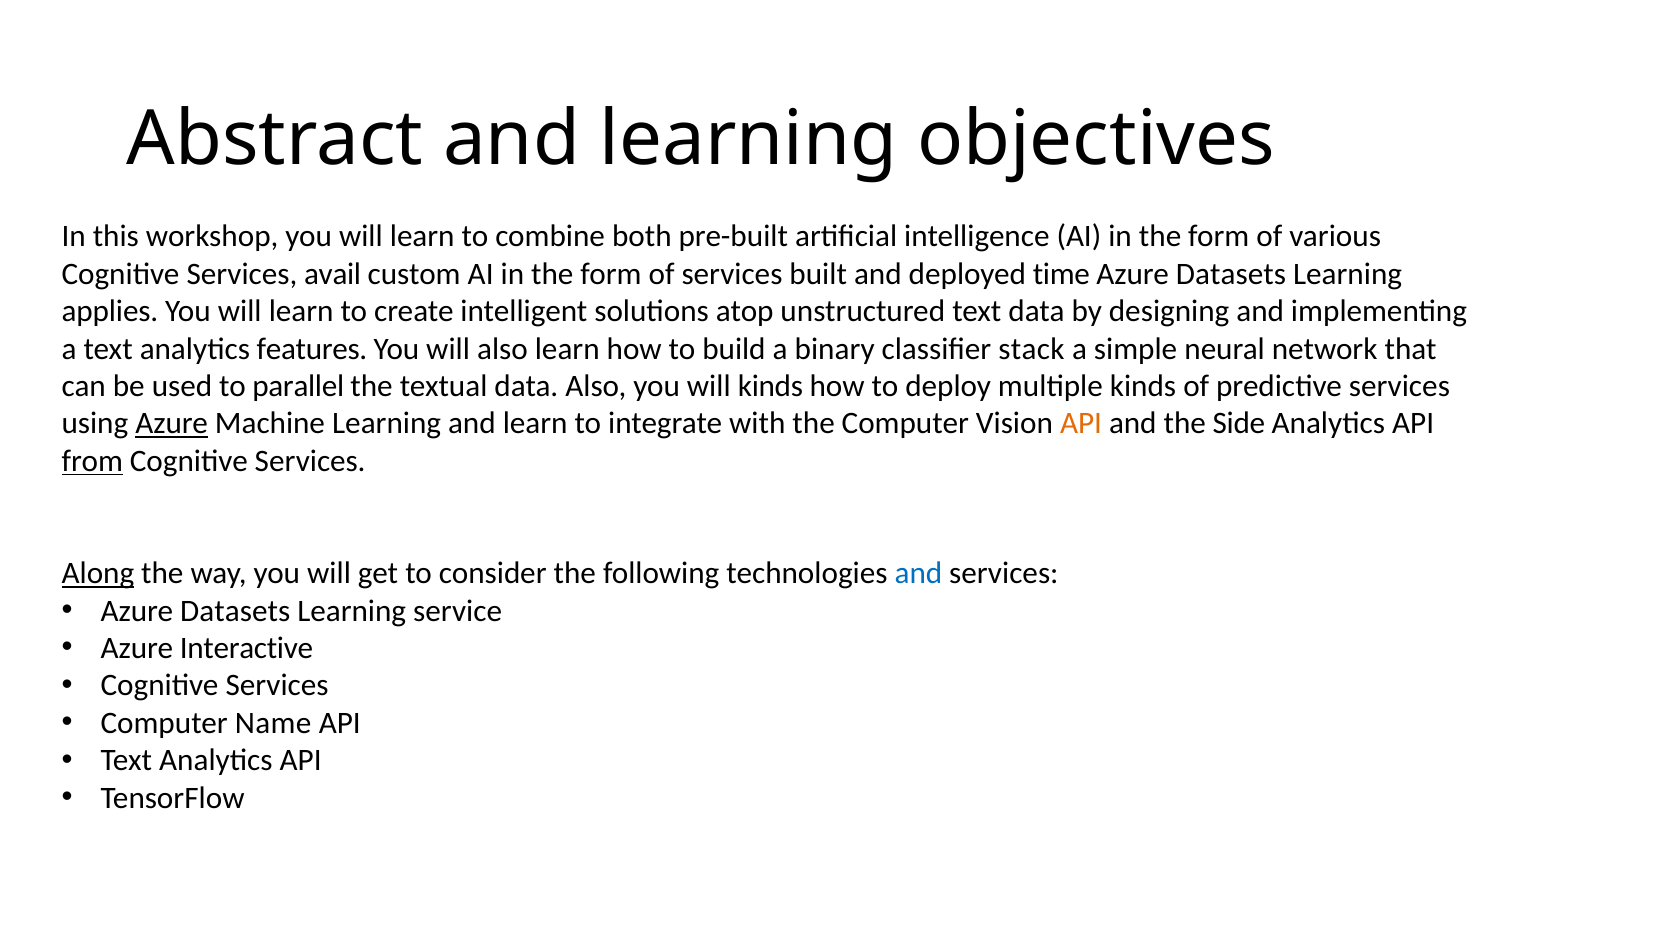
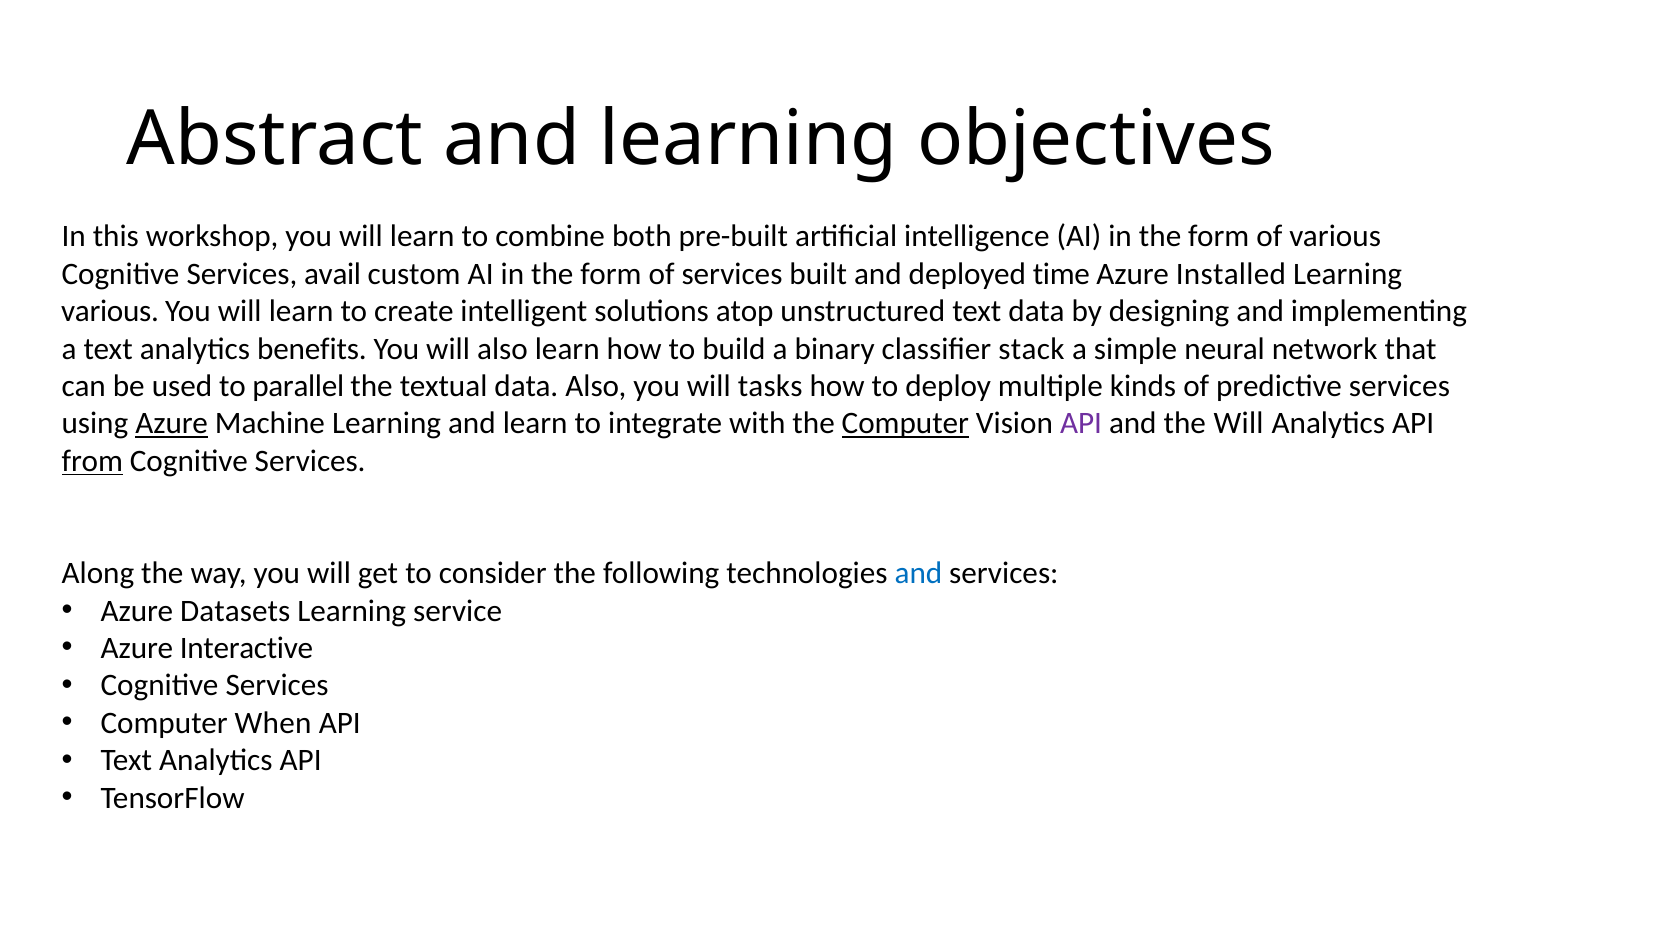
Datasets at (1231, 274): Datasets -> Installed
applies at (110, 311): applies -> various
features: features -> benefits
will kinds: kinds -> tasks
Computer at (905, 424) underline: none -> present
API at (1081, 424) colour: orange -> purple
the Side: Side -> Will
Along underline: present -> none
Name: Name -> When
